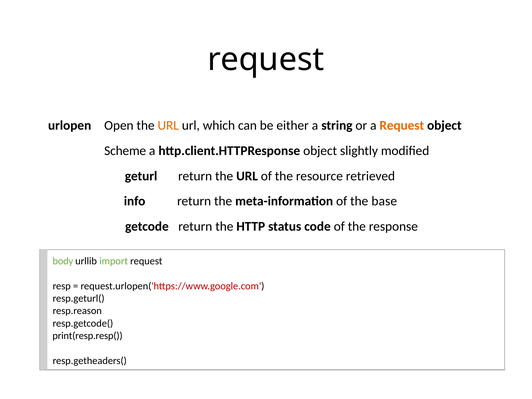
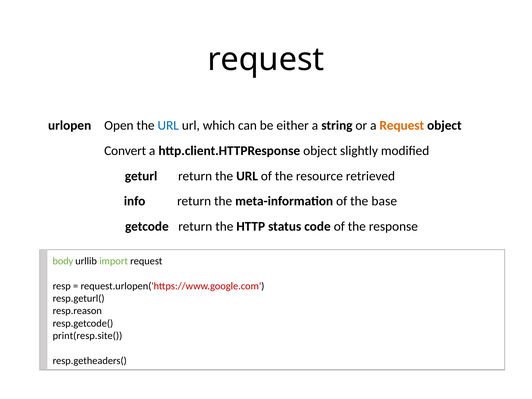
URL at (168, 125) colour: orange -> blue
Scheme: Scheme -> Convert
print(resp.resp(: print(resp.resp( -> print(resp.site(
